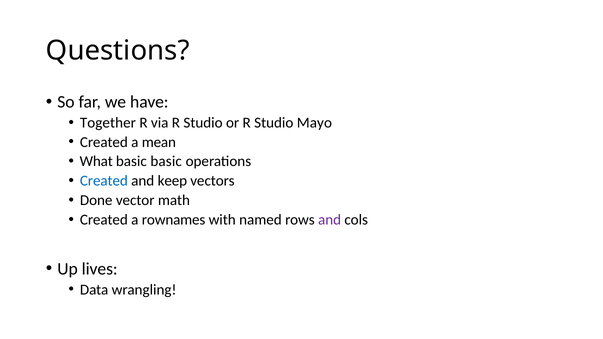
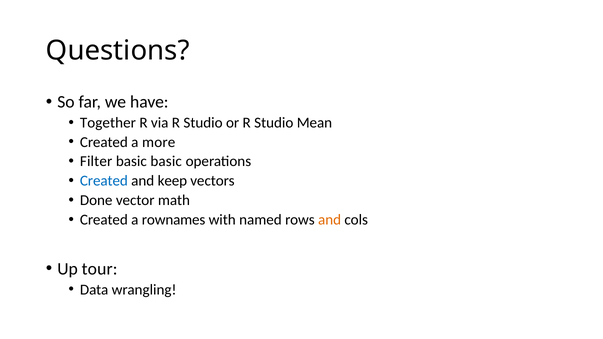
Mayo: Mayo -> Mean
mean: mean -> more
What: What -> Filter
and at (330, 220) colour: purple -> orange
lives: lives -> tour
